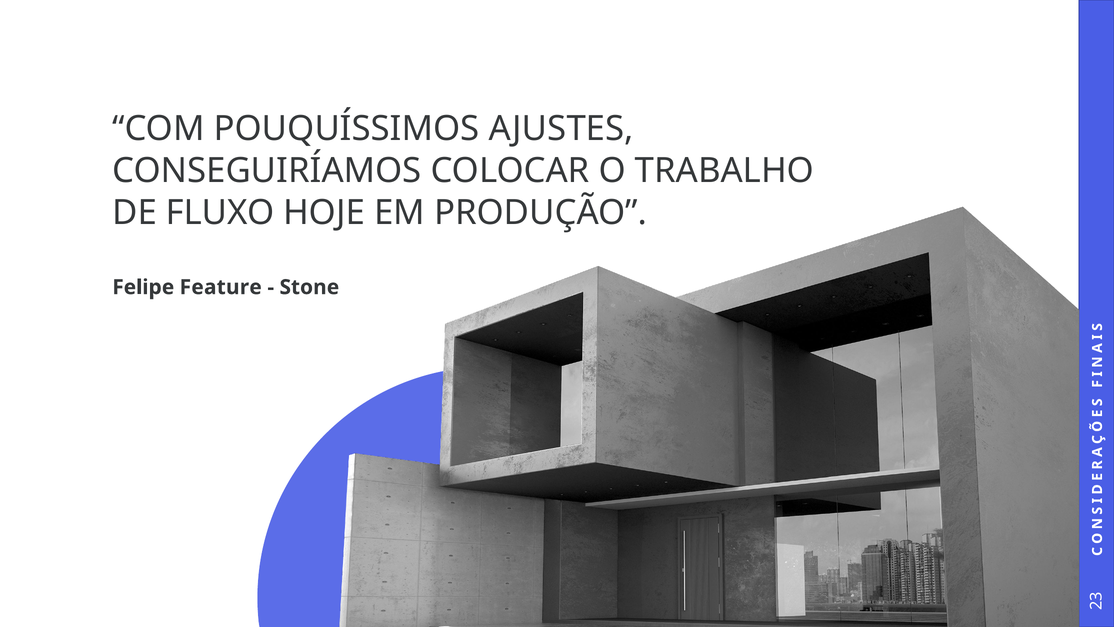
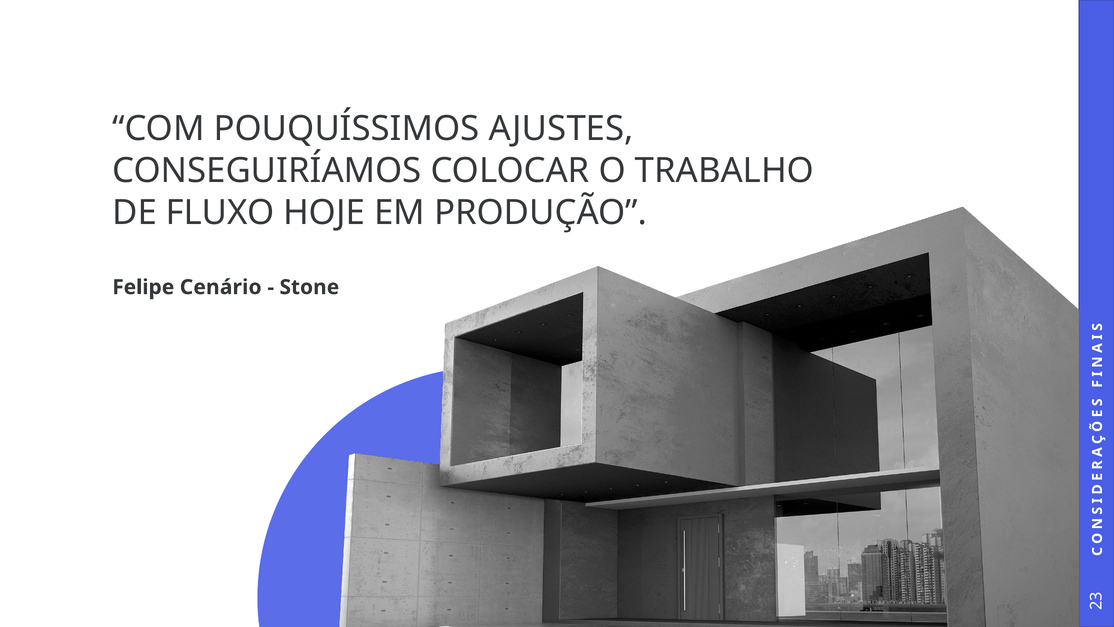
Feature: Feature -> Cenário
